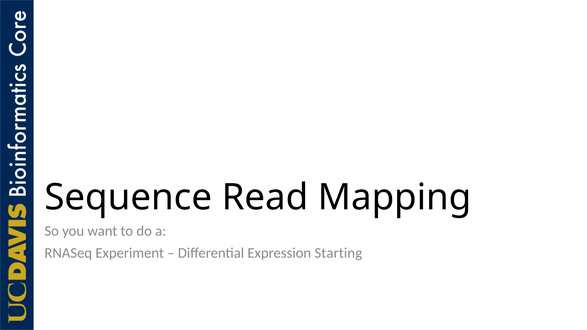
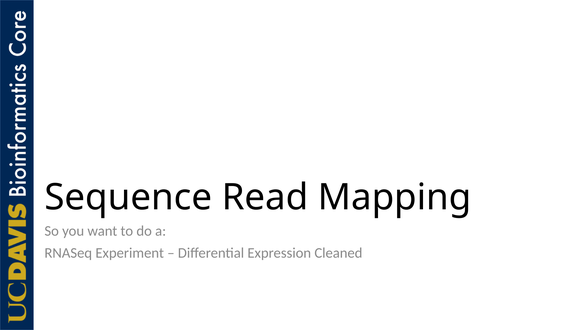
Starting: Starting -> Cleaned
